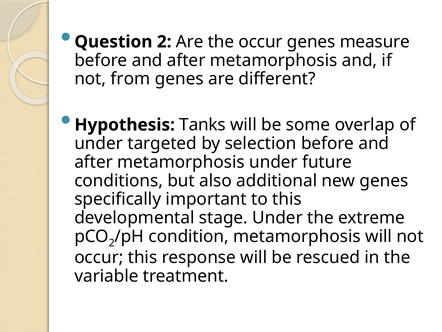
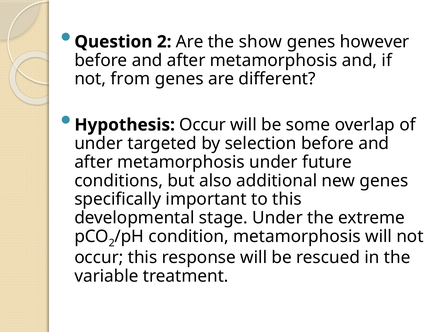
the occur: occur -> show
measure: measure -> however
Hypothesis Tanks: Tanks -> Occur
